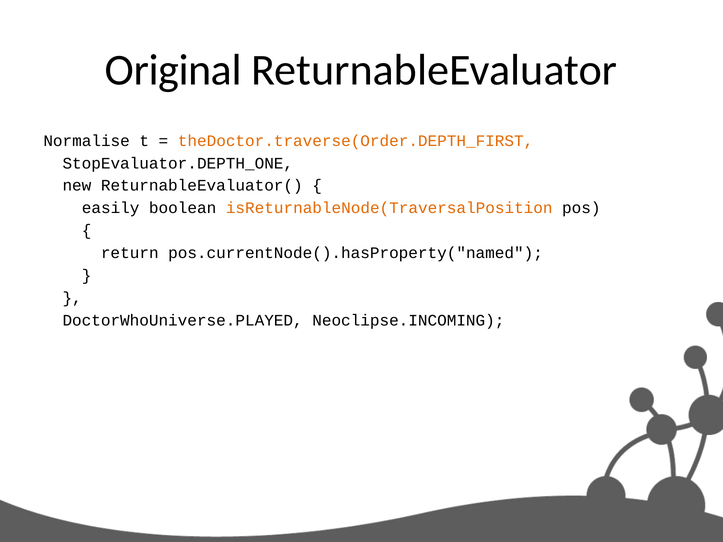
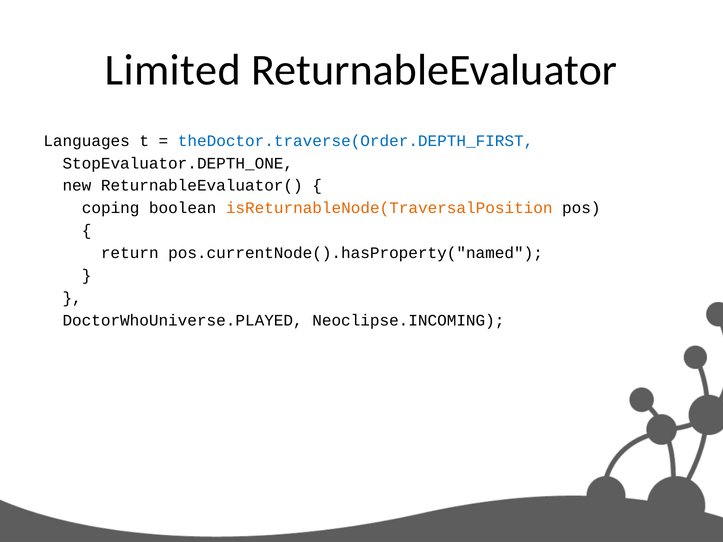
Original: Original -> Limited
Normalise: Normalise -> Languages
theDoctor.traverse(Order.DEPTH_FIRST colour: orange -> blue
easily: easily -> coping
